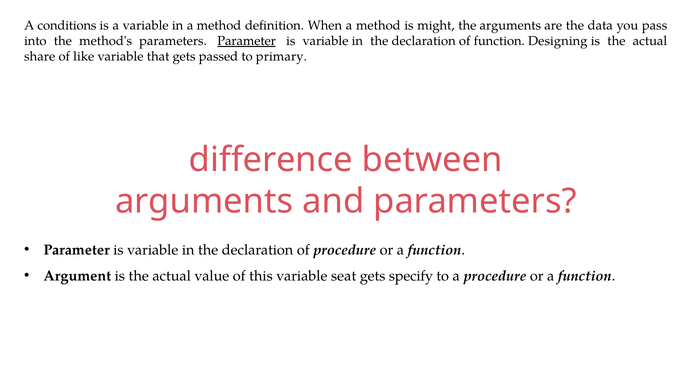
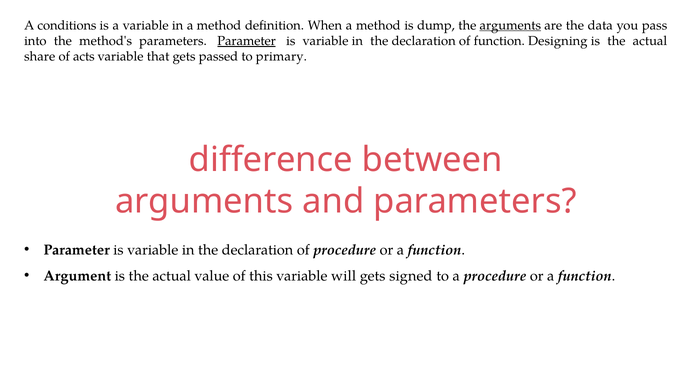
might: might -> dump
arguments at (510, 25) underline: none -> present
like: like -> acts
seat: seat -> will
specify: specify -> signed
